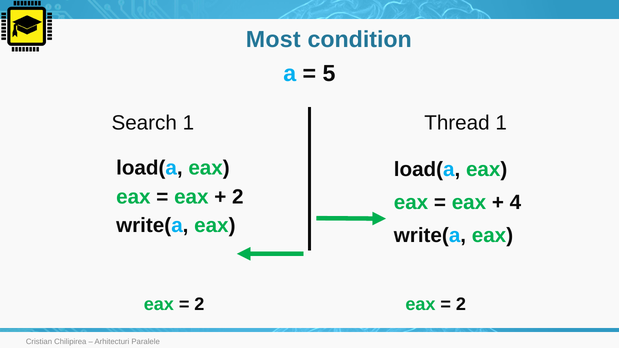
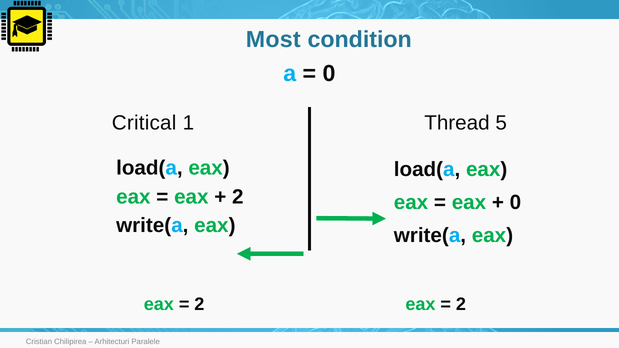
5 at (329, 74): 5 -> 0
Search: Search -> Critical
Thread 1: 1 -> 5
4 at (515, 202): 4 -> 0
